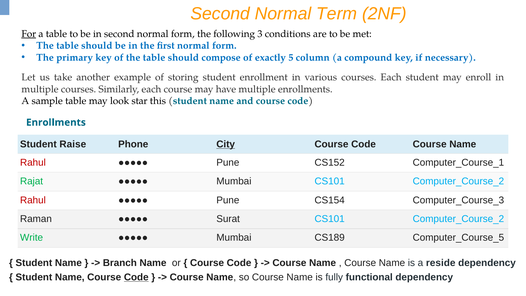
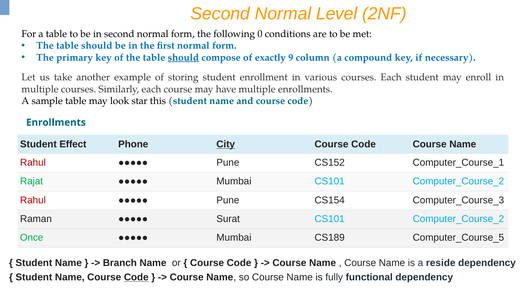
Term: Term -> Level
For underline: present -> none
3: 3 -> 0
should at (183, 58) underline: none -> present
5: 5 -> 9
Raise: Raise -> Effect
Write: Write -> Once
